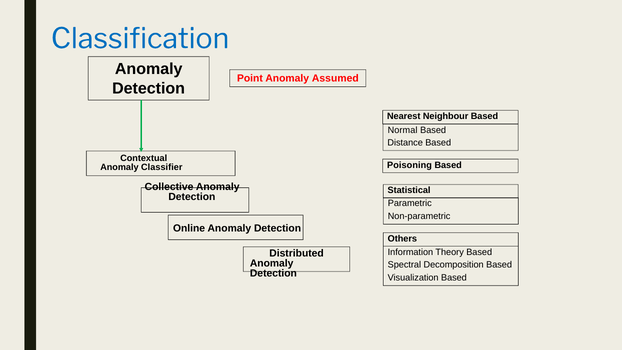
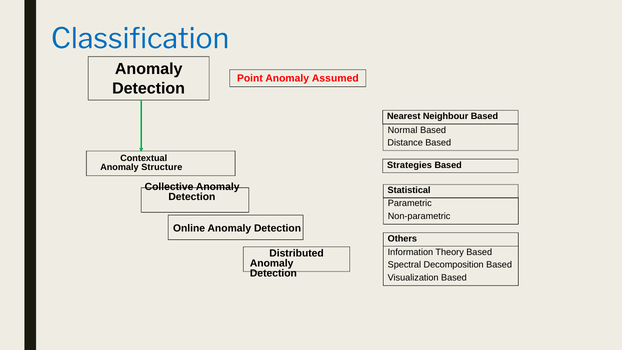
Poisoning: Poisoning -> Strategies
Classifier: Classifier -> Structure
